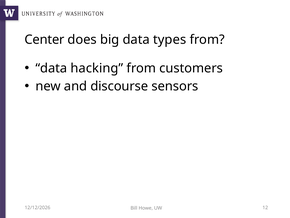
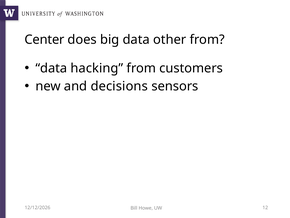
types: types -> other
discourse: discourse -> decisions
